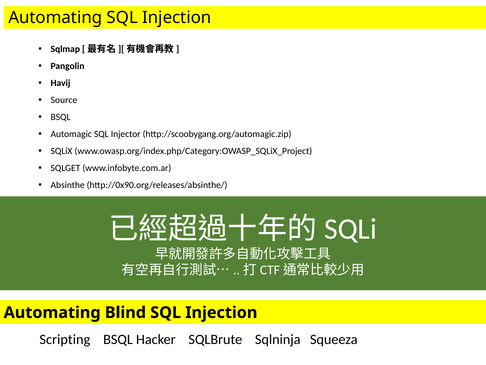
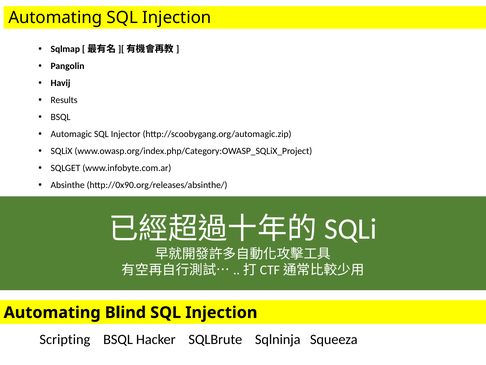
Source: Source -> Results
